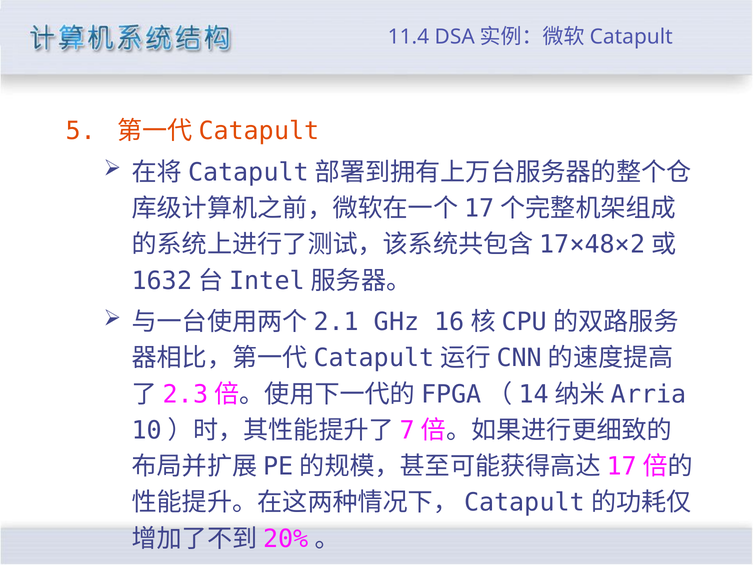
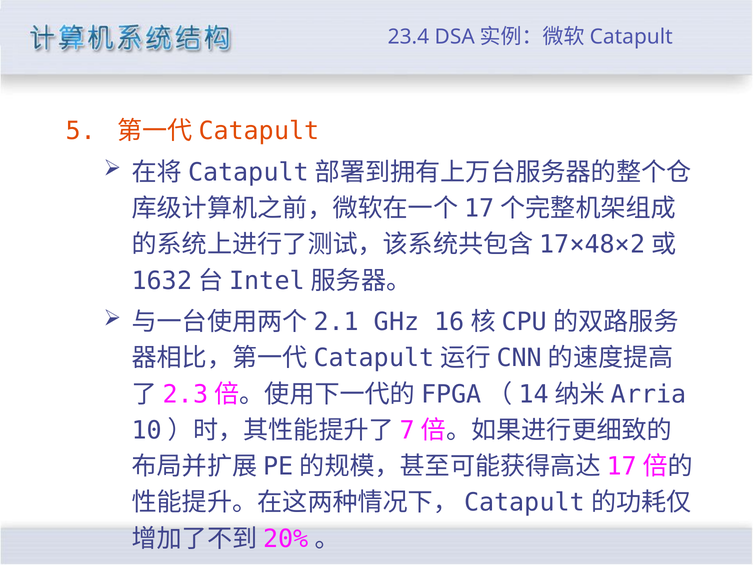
11.4: 11.4 -> 23.4
